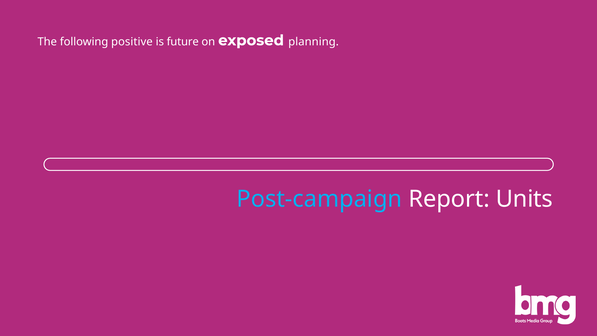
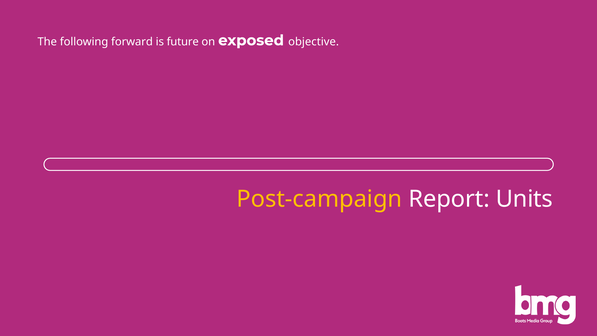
positive: positive -> forward
planning: planning -> objective
Post-campaign colour: light blue -> yellow
